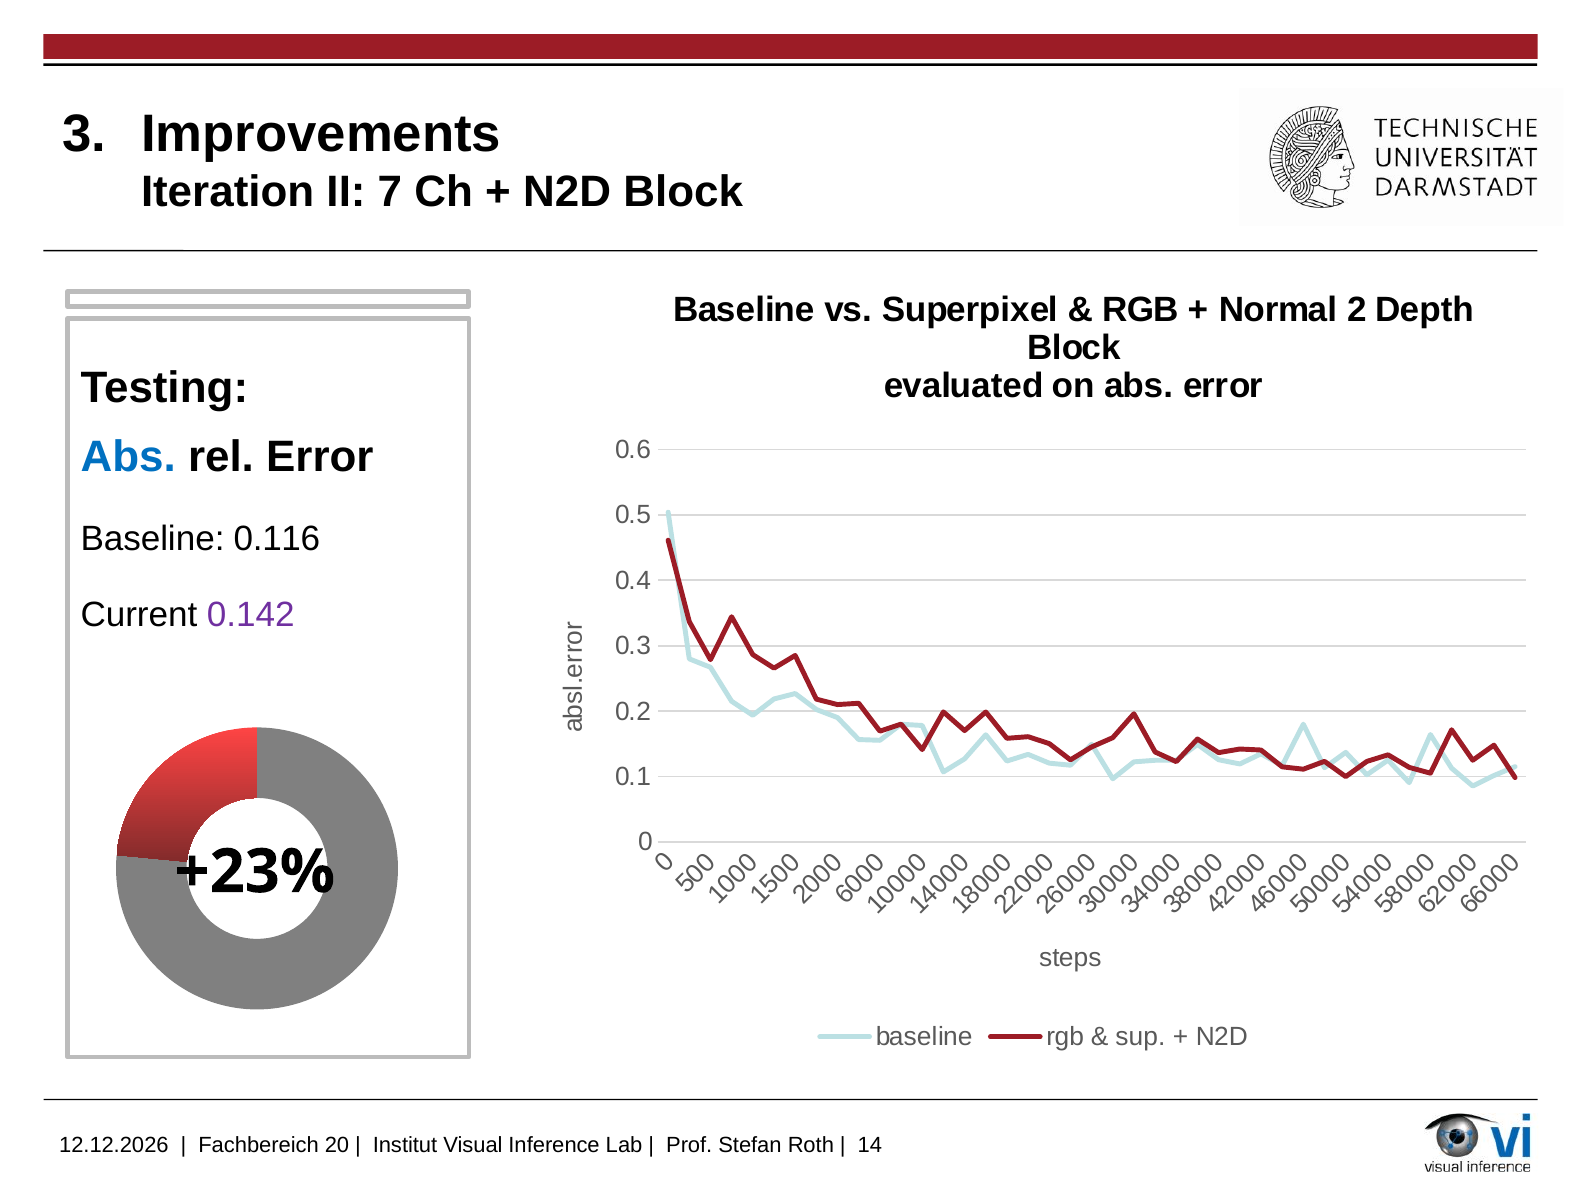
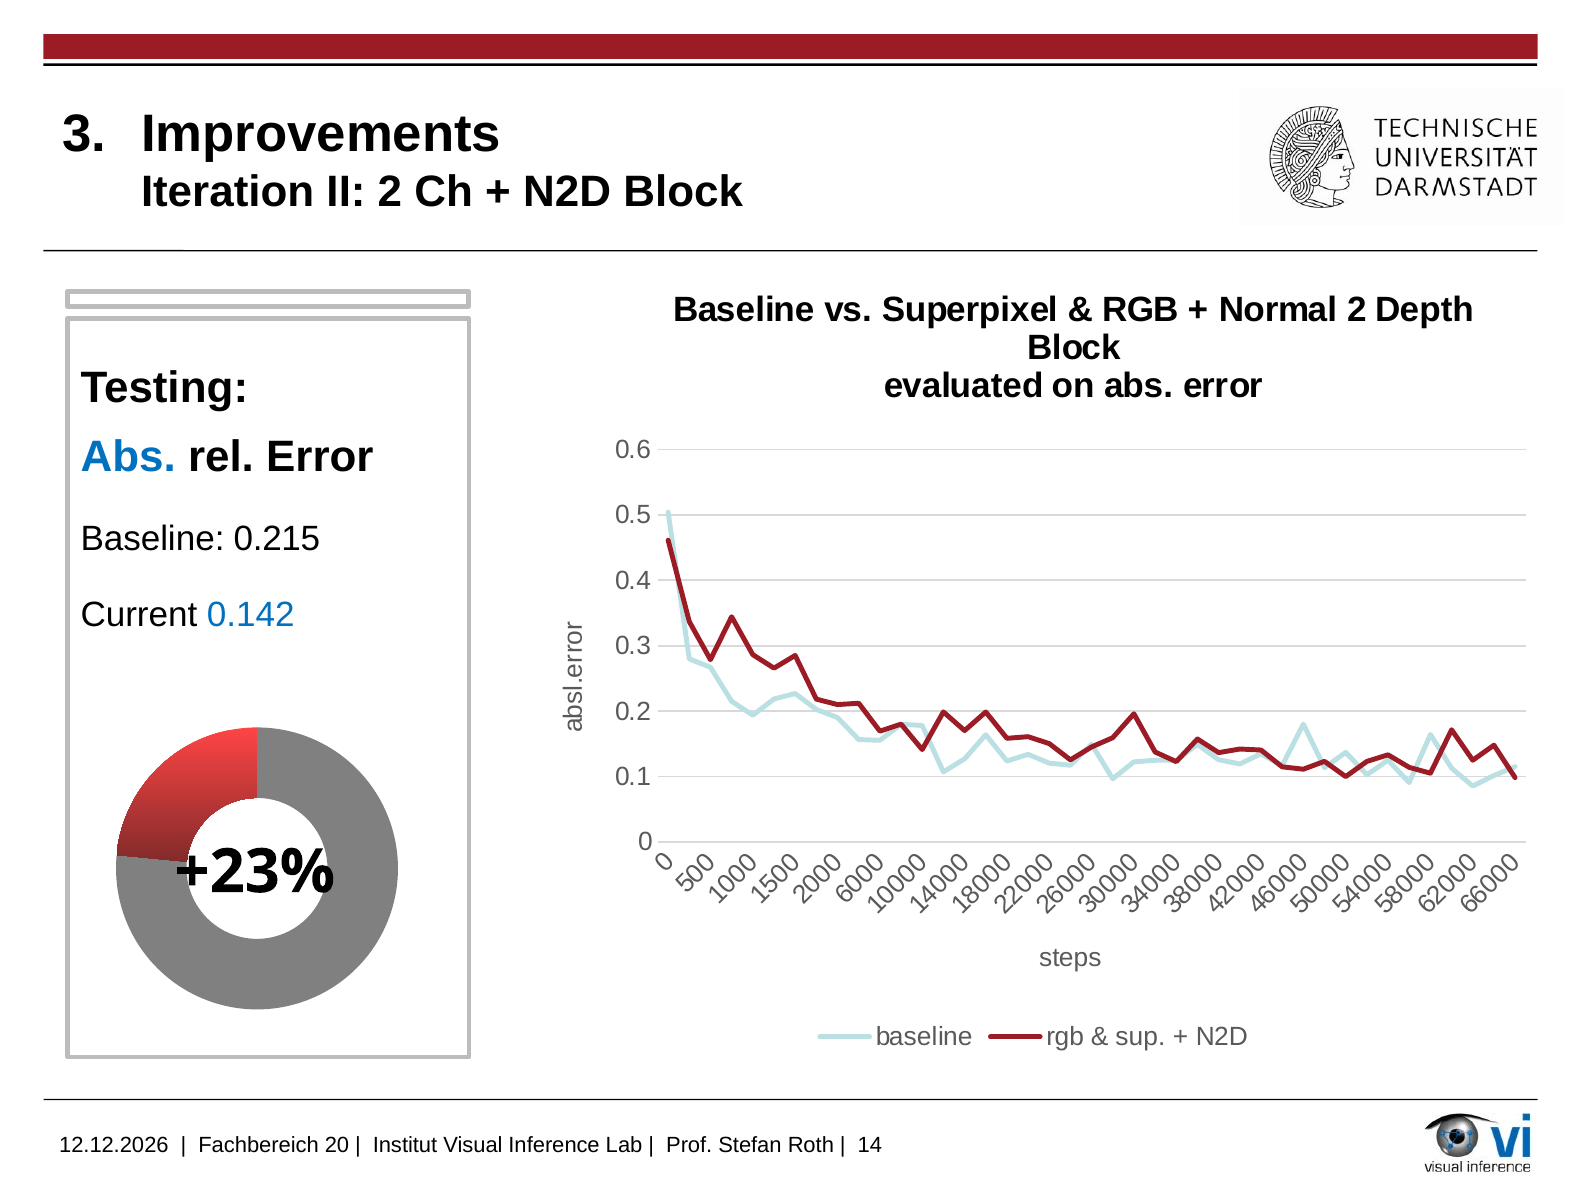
II 7: 7 -> 2
0.116: 0.116 -> 0.215
0.142 colour: purple -> blue
